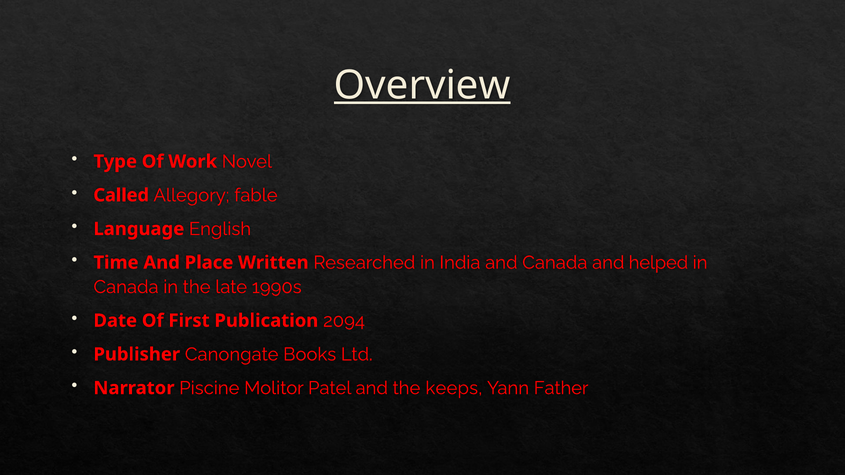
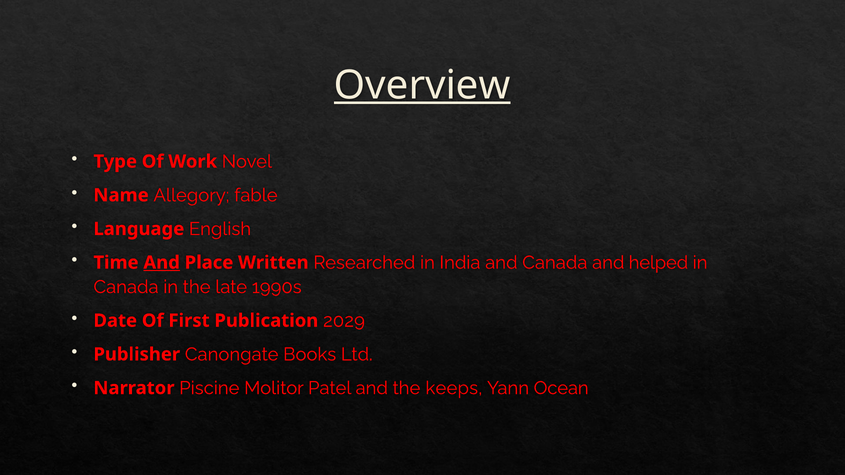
Called: Called -> Name
And at (162, 263) underline: none -> present
2094: 2094 -> 2029
Father: Father -> Ocean
